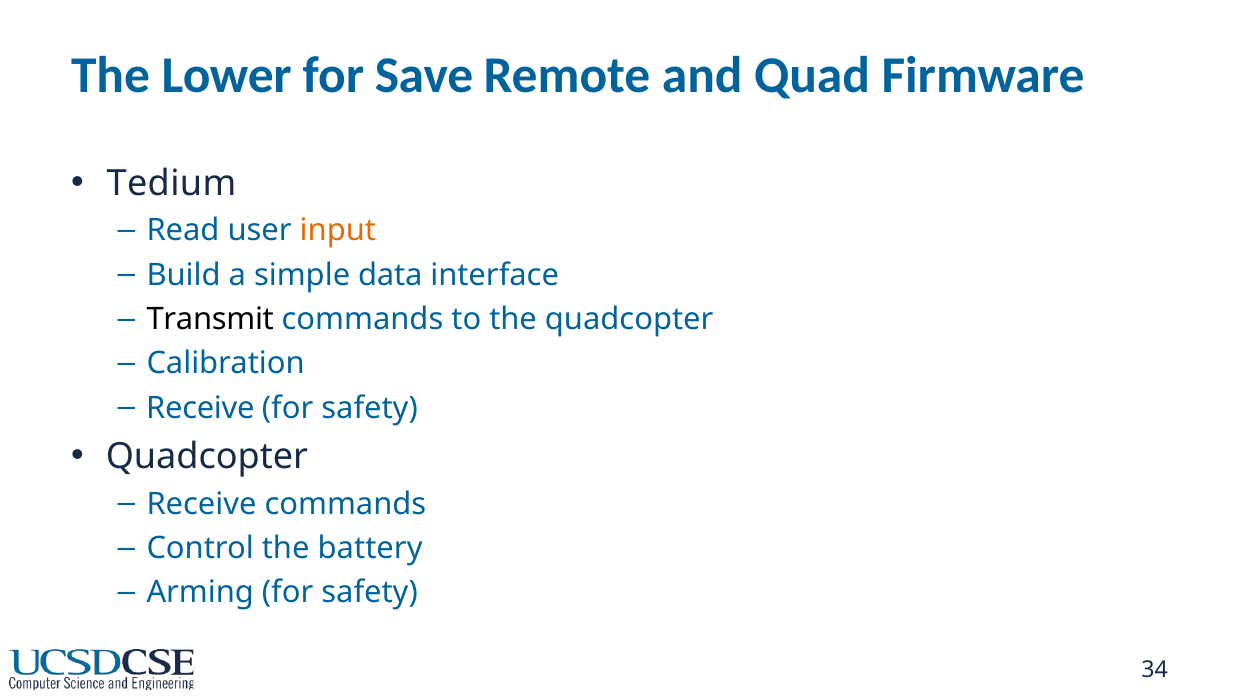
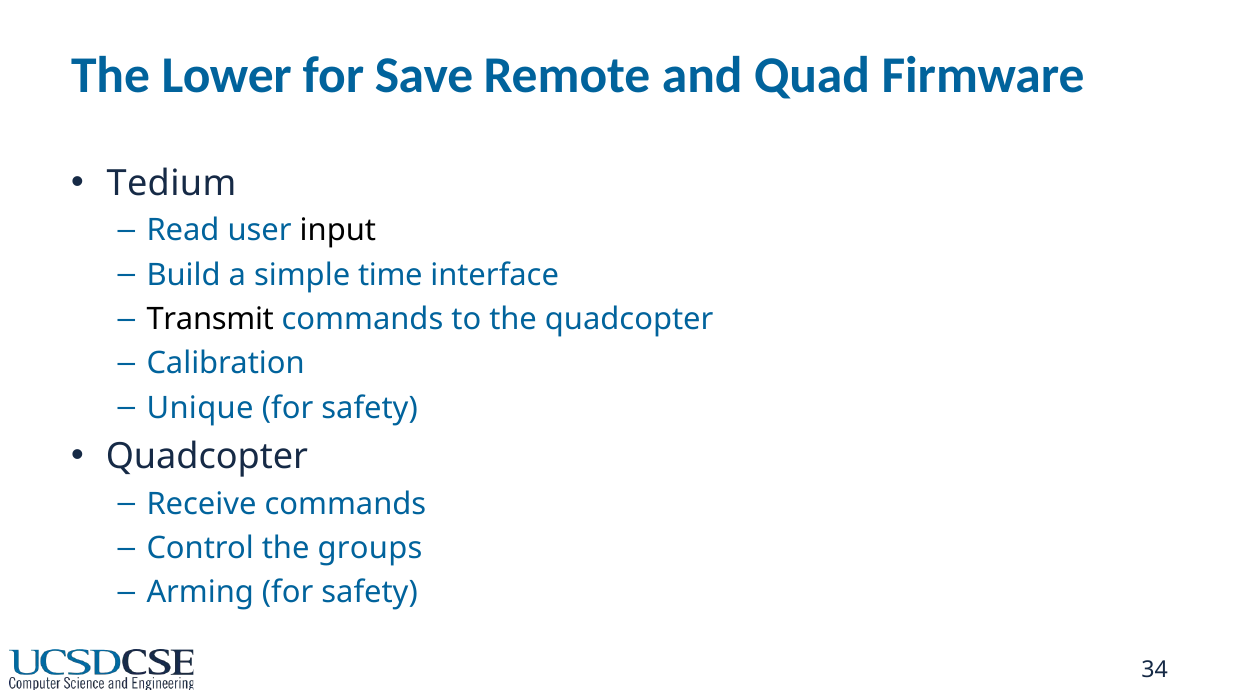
input colour: orange -> black
data: data -> time
Receive at (200, 408): Receive -> Unique
battery: battery -> groups
